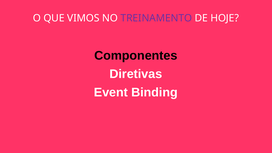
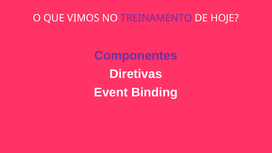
Componentes colour: black -> purple
